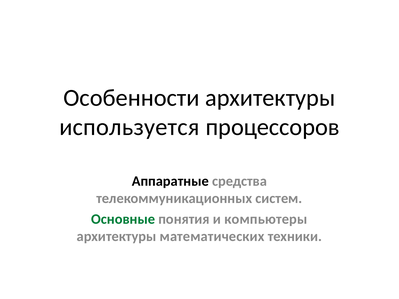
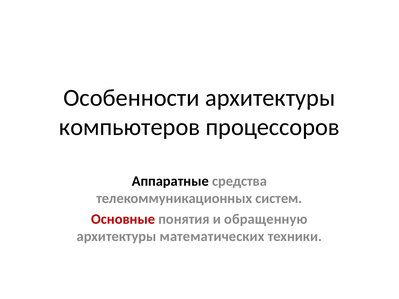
используется: используется -> компьютеров
Основные colour: green -> red
компьютеры: компьютеры -> обращенную
